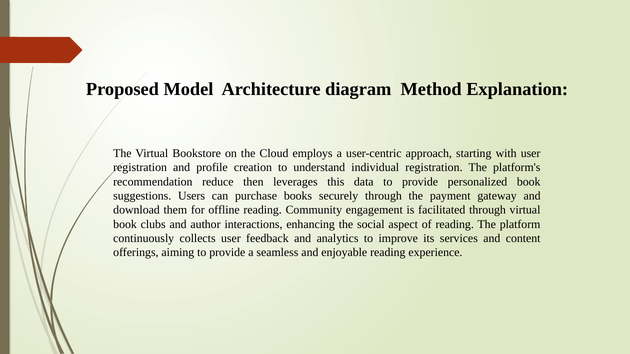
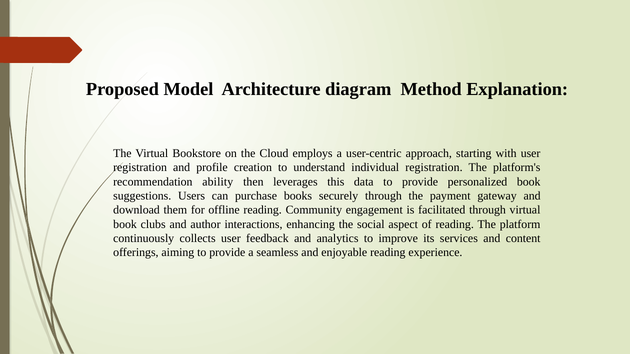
reduce: reduce -> ability
